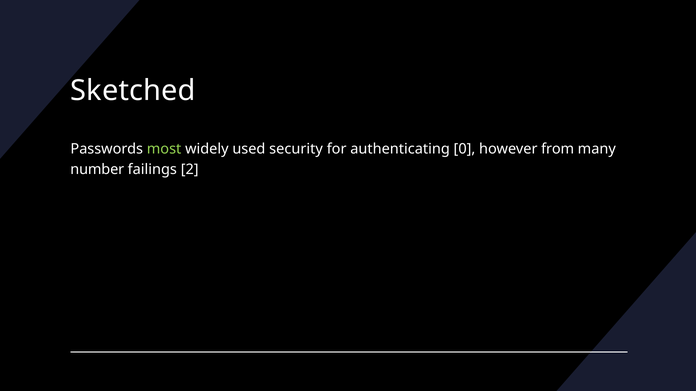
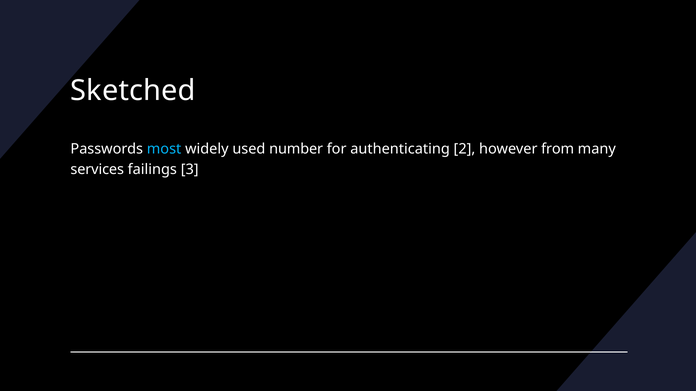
most colour: light green -> light blue
security: security -> number
0: 0 -> 2
number: number -> services
2: 2 -> 3
